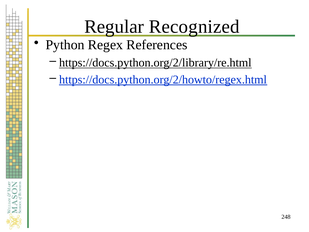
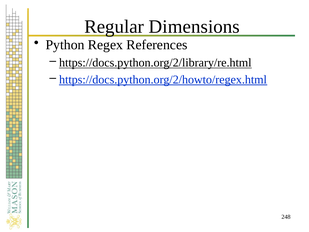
Recognized: Recognized -> Dimensions
